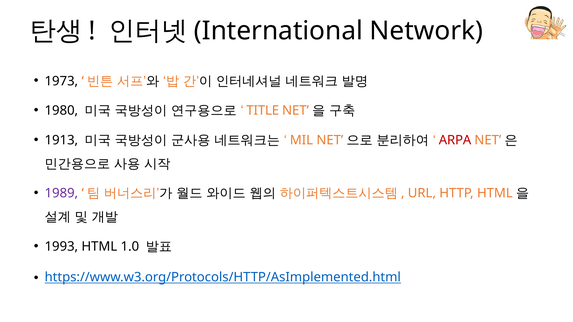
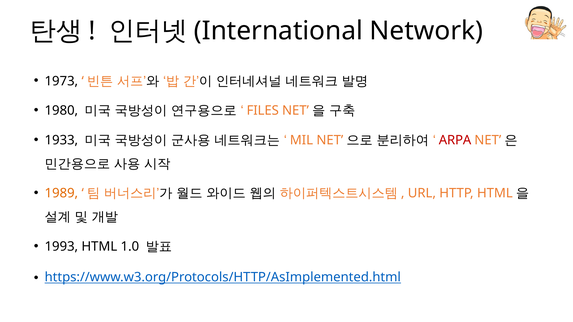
TITLE: TITLE -> FILES
1913: 1913 -> 1933
1989 colour: purple -> orange
